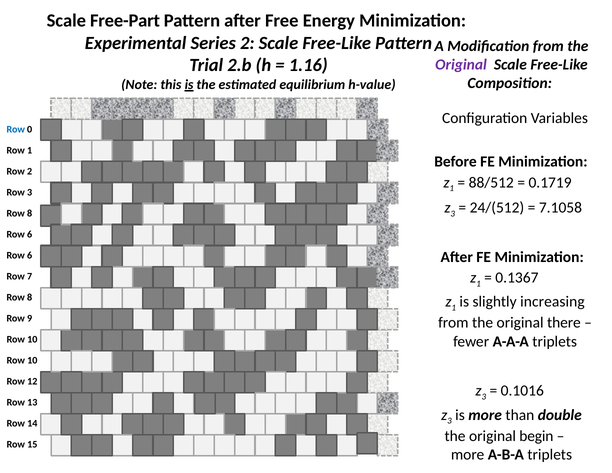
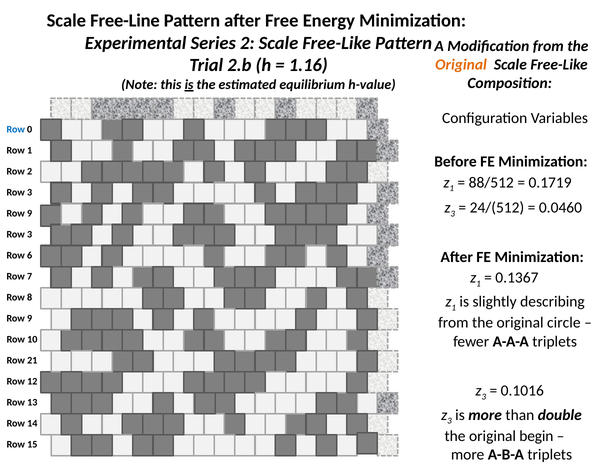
Free-Part: Free-Part -> Free-Line
Original at (461, 64) colour: purple -> orange
7.1058: 7.1058 -> 0.0460
8 at (30, 213): 8 -> 9
6 at (30, 234): 6 -> 3
increasing: increasing -> describing
there: there -> circle
10 at (32, 360): 10 -> 21
